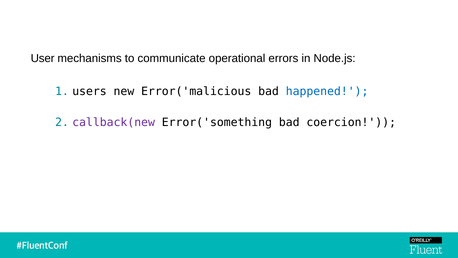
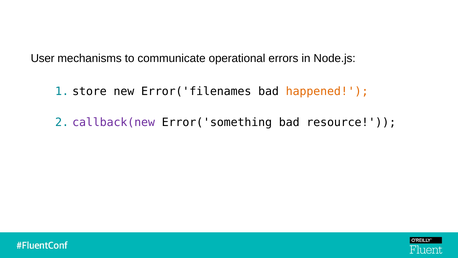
users: users -> store
Error('malicious: Error('malicious -> Error('filenames
happened colour: blue -> orange
coercion: coercion -> resource
